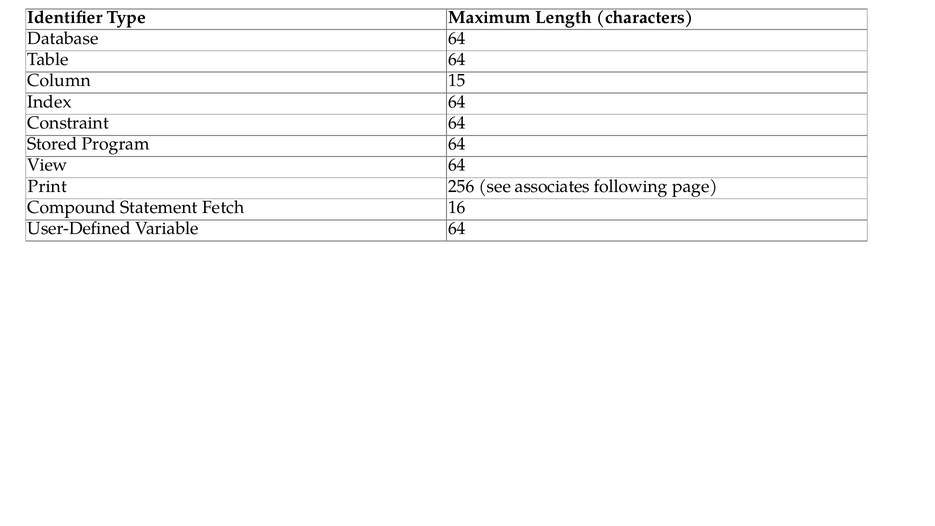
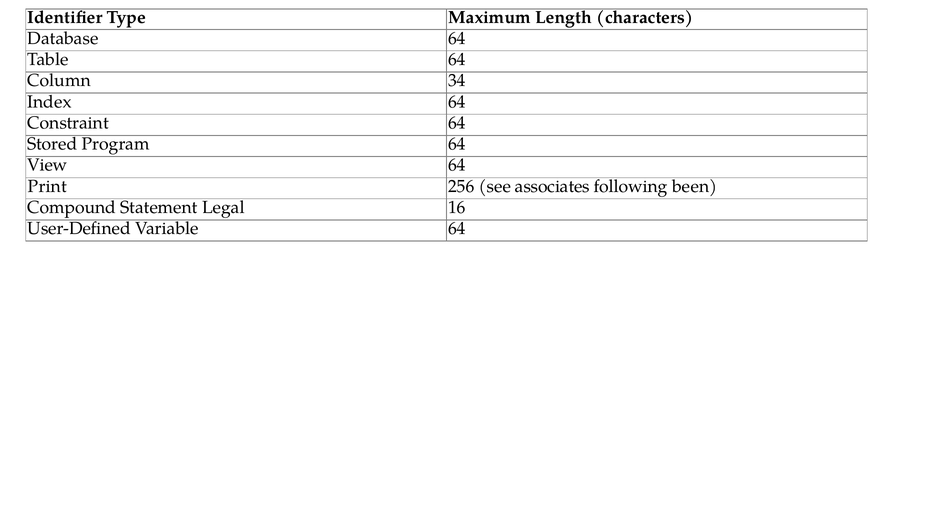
15: 15 -> 34
page: page -> been
Fetch: Fetch -> Legal
